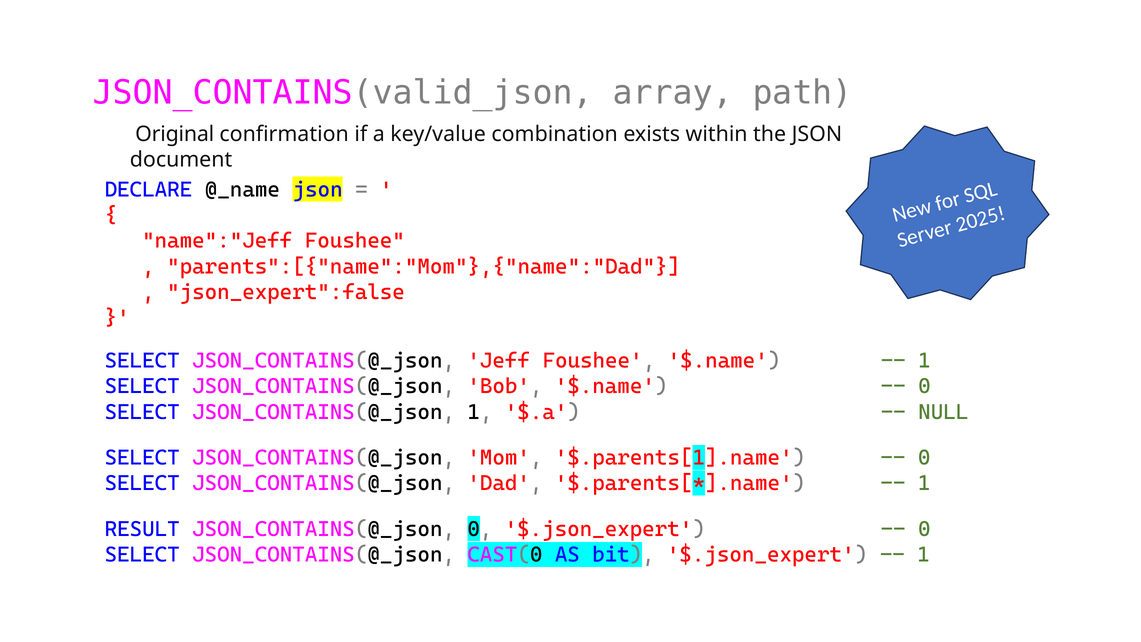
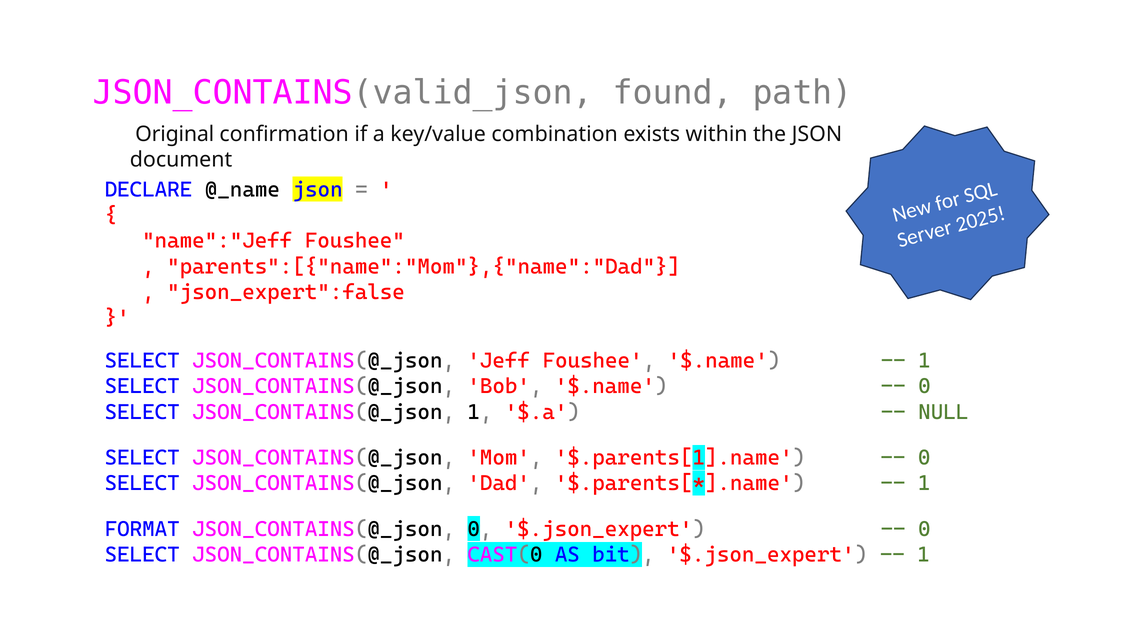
array: array -> found
RESULT: RESULT -> FORMAT
